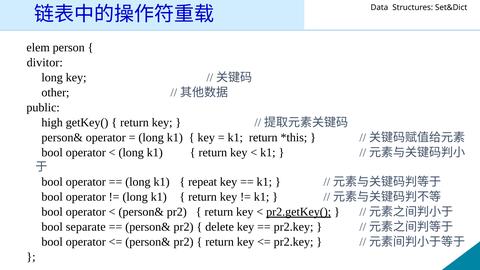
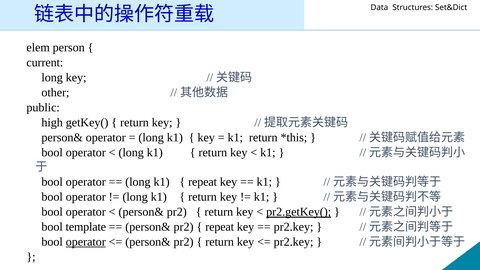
divitor: divitor -> current
separate: separate -> template
delete at (220, 227): delete -> repeat
operator at (86, 242) underline: none -> present
